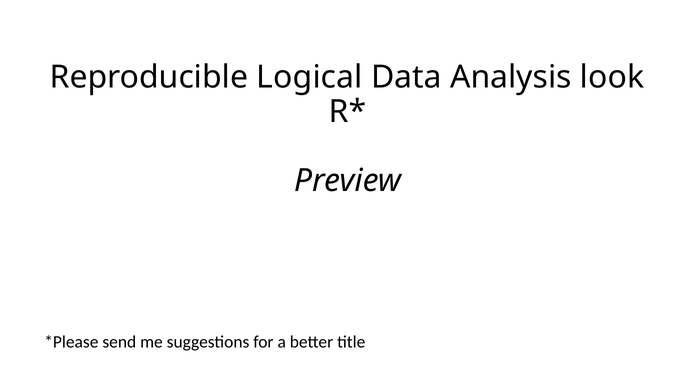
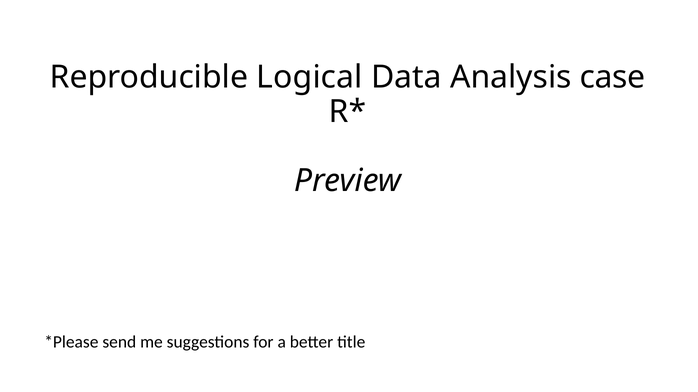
look: look -> case
